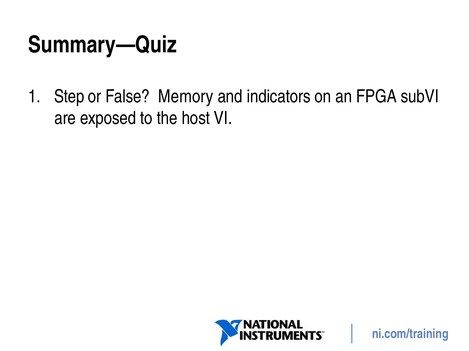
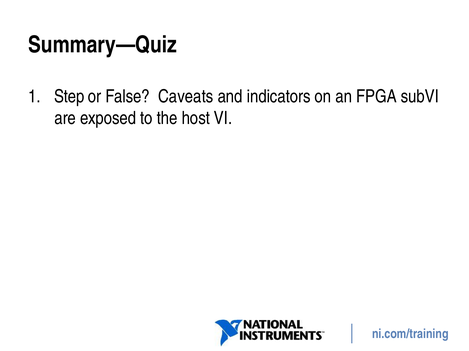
Memory: Memory -> Caveats
